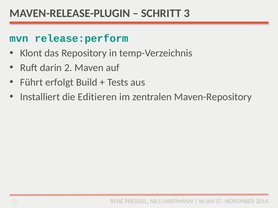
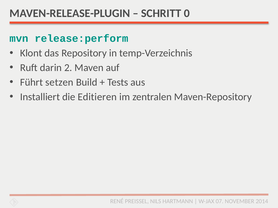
3: 3 -> 0
erfolgt: erfolgt -> setzen
